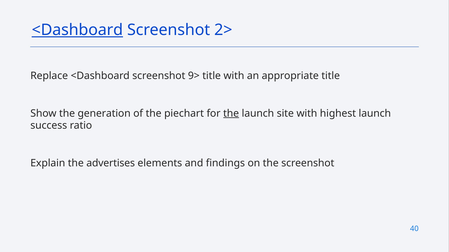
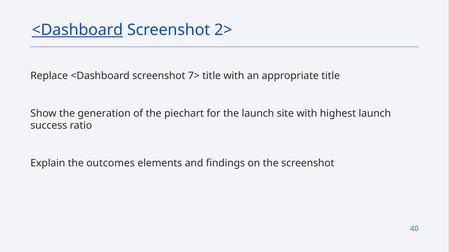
9>: 9> -> 7>
the at (231, 114) underline: present -> none
advertises: advertises -> outcomes
